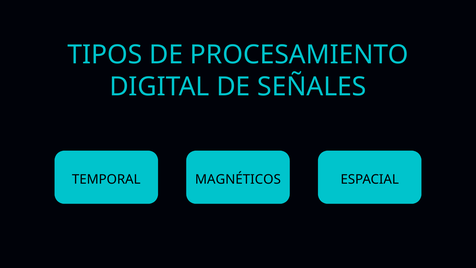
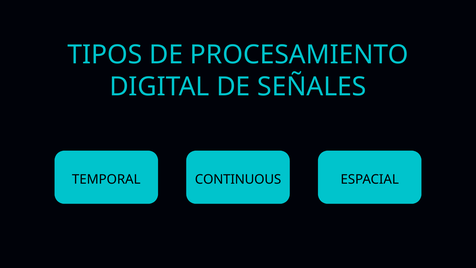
MAGNÉTICOS: MAGNÉTICOS -> CONTINUOUS
